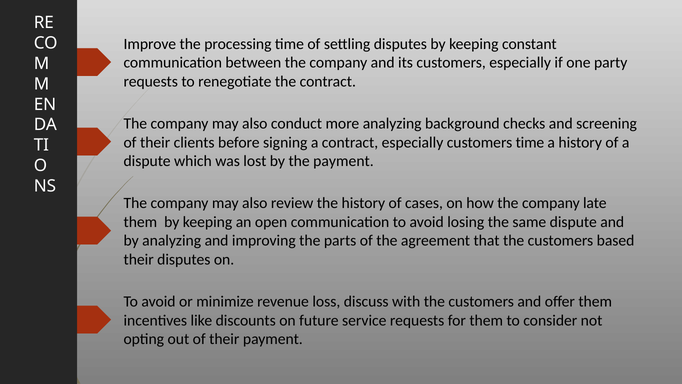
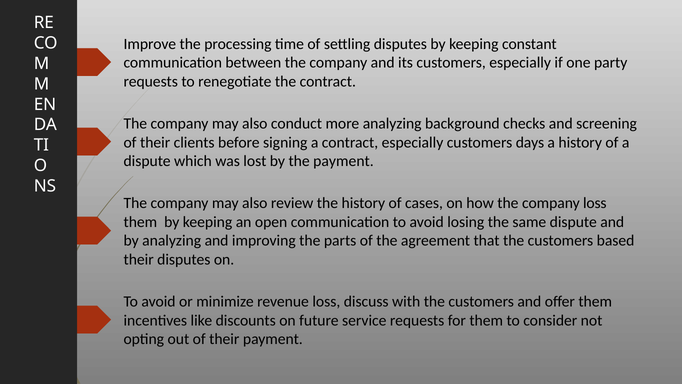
customers time: time -> days
company late: late -> loss
